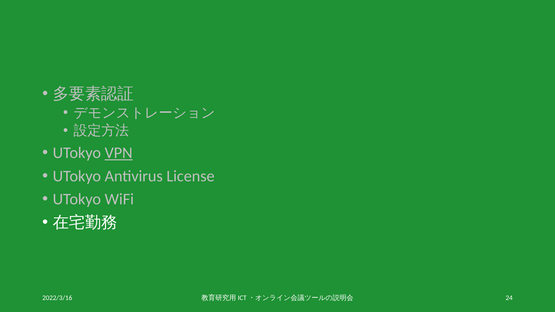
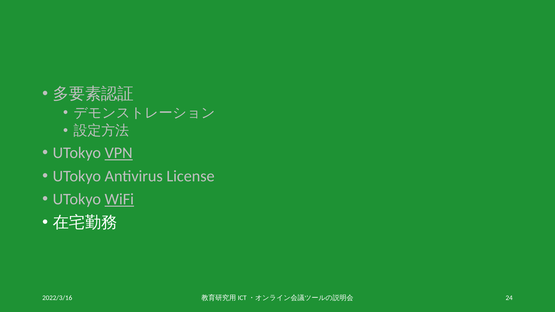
WiFi underline: none -> present
